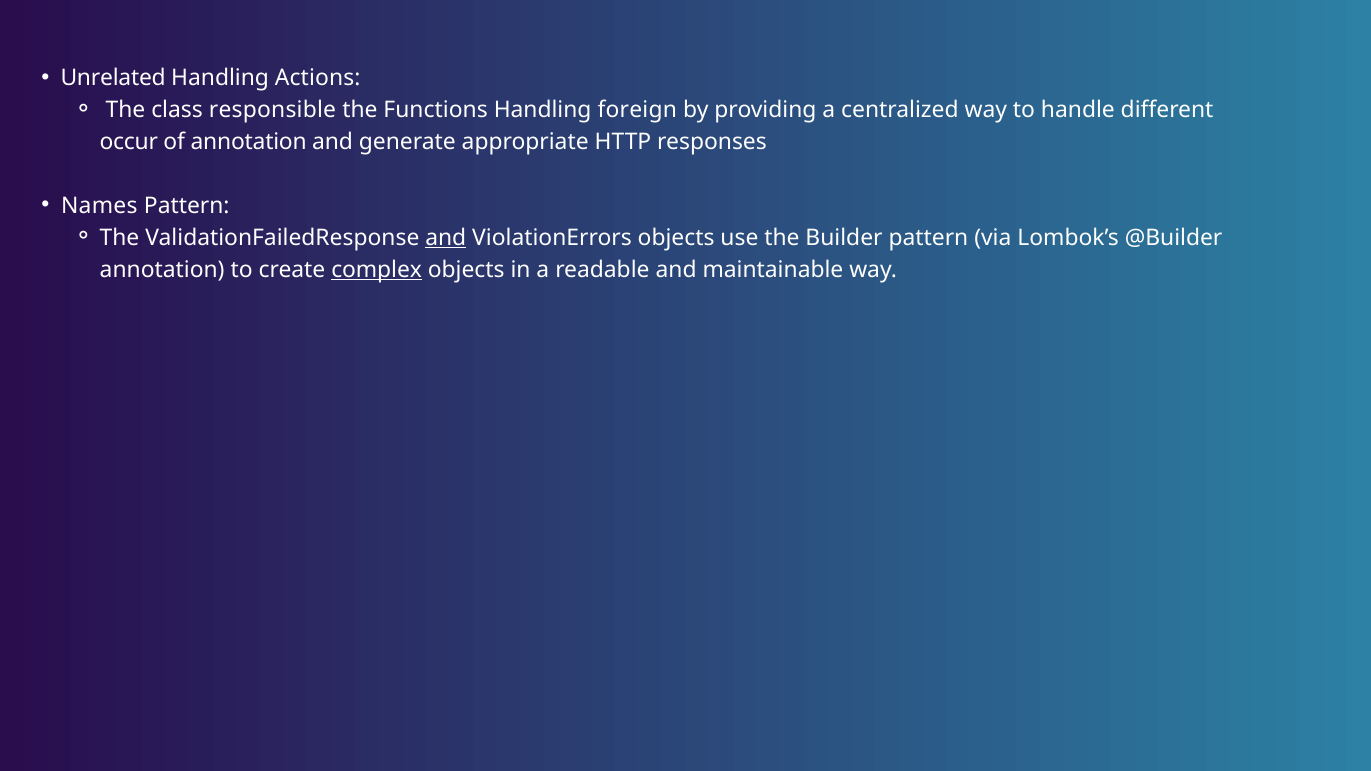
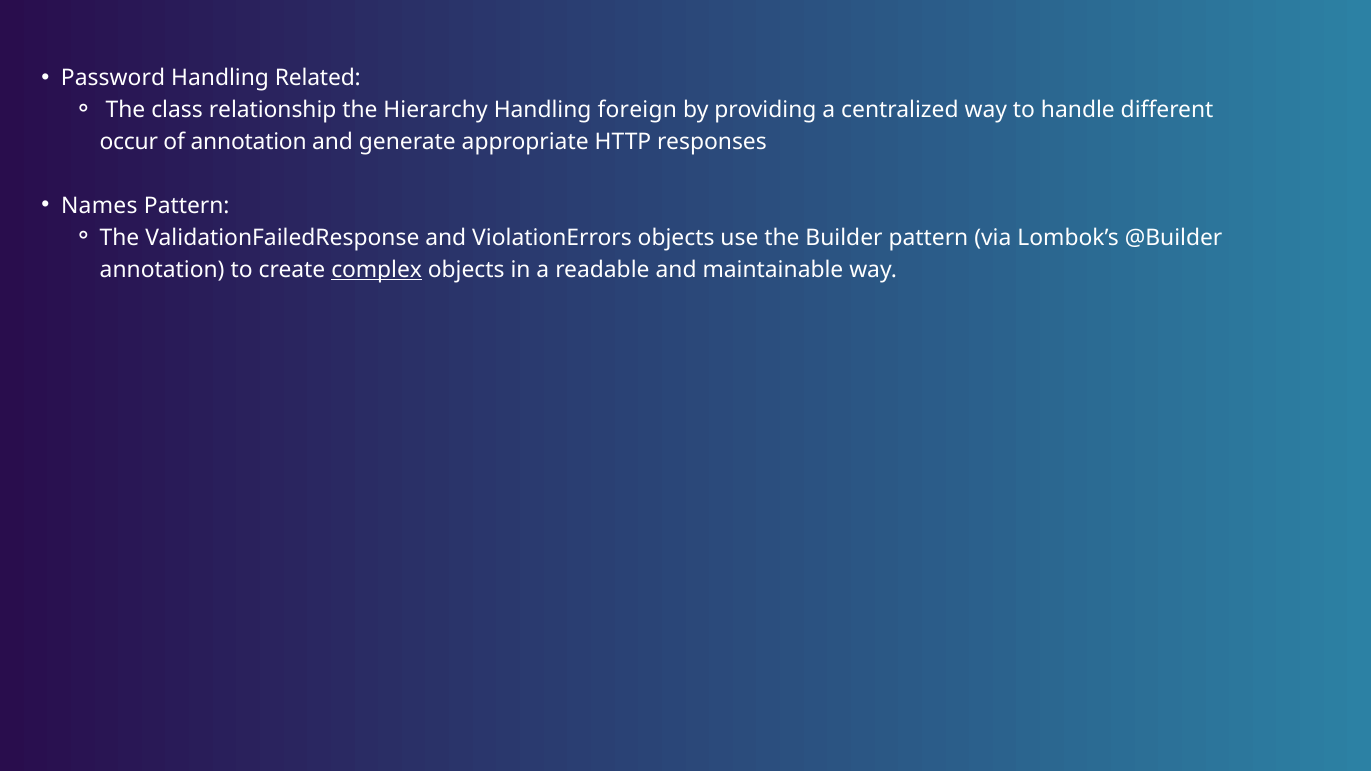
Unrelated: Unrelated -> Password
Actions: Actions -> Related
responsible: responsible -> relationship
Functions: Functions -> Hierarchy
and at (446, 238) underline: present -> none
